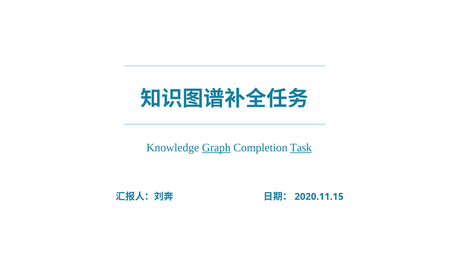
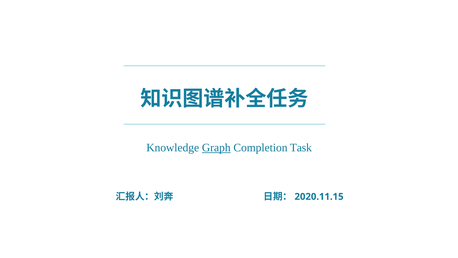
Task underline: present -> none
